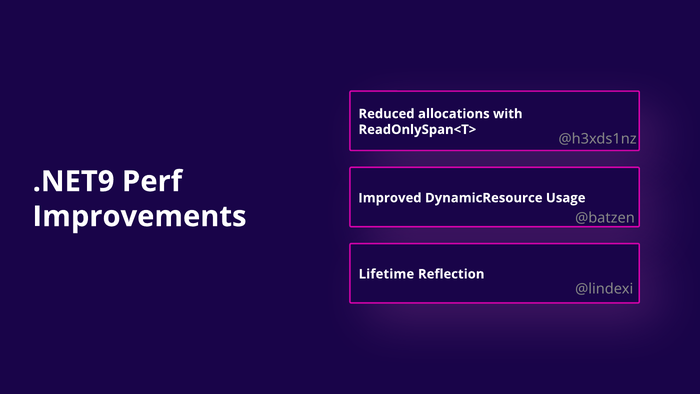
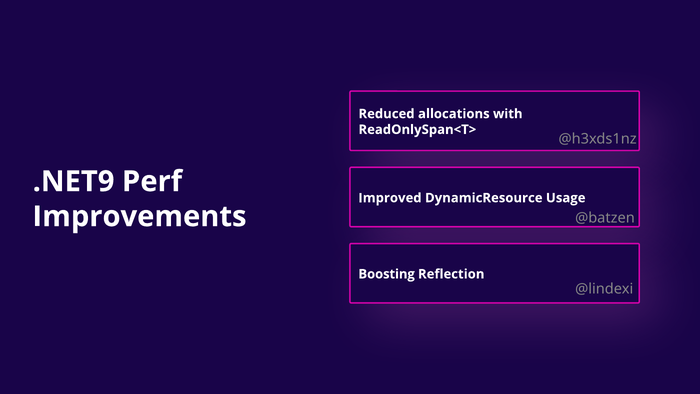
Lifetime: Lifetime -> Boosting
